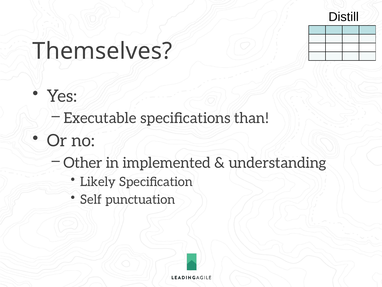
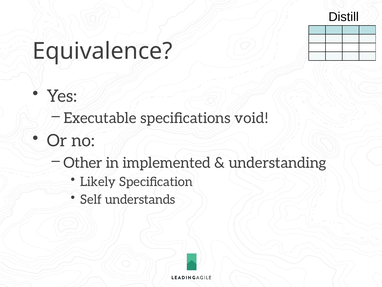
Themselves: Themselves -> Equivalence
than: than -> void
punctuation: punctuation -> understands
